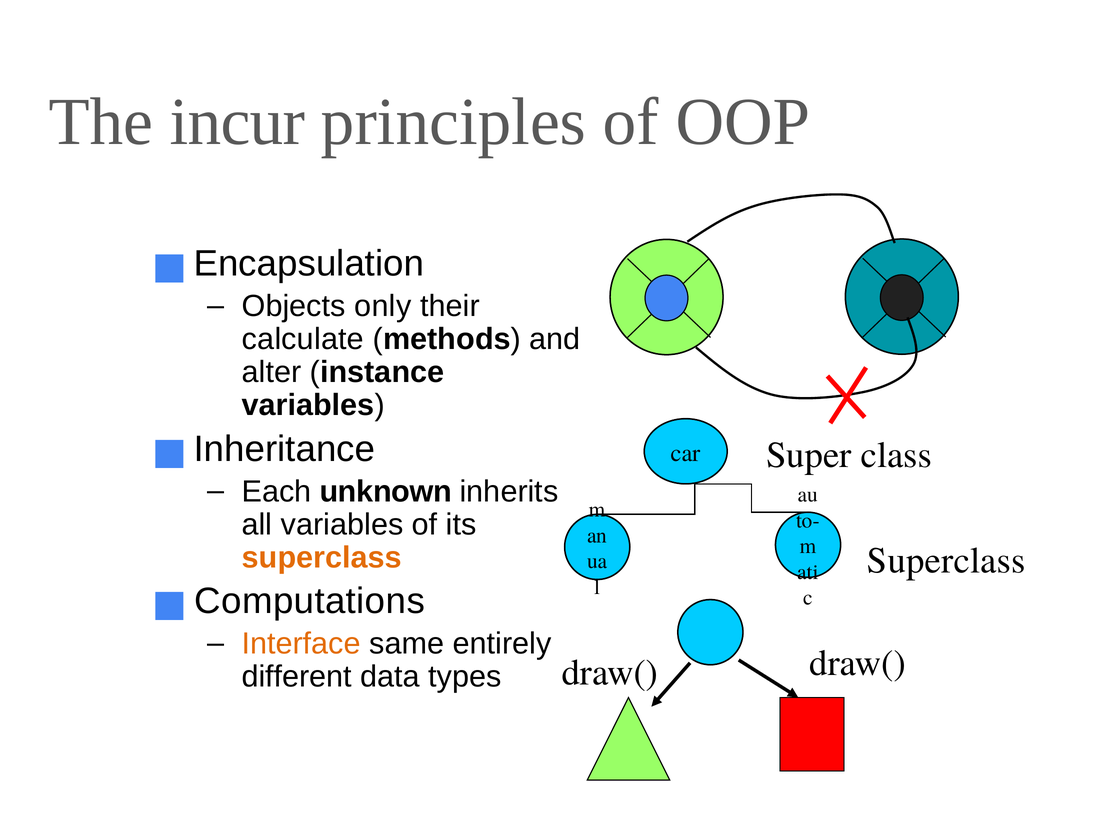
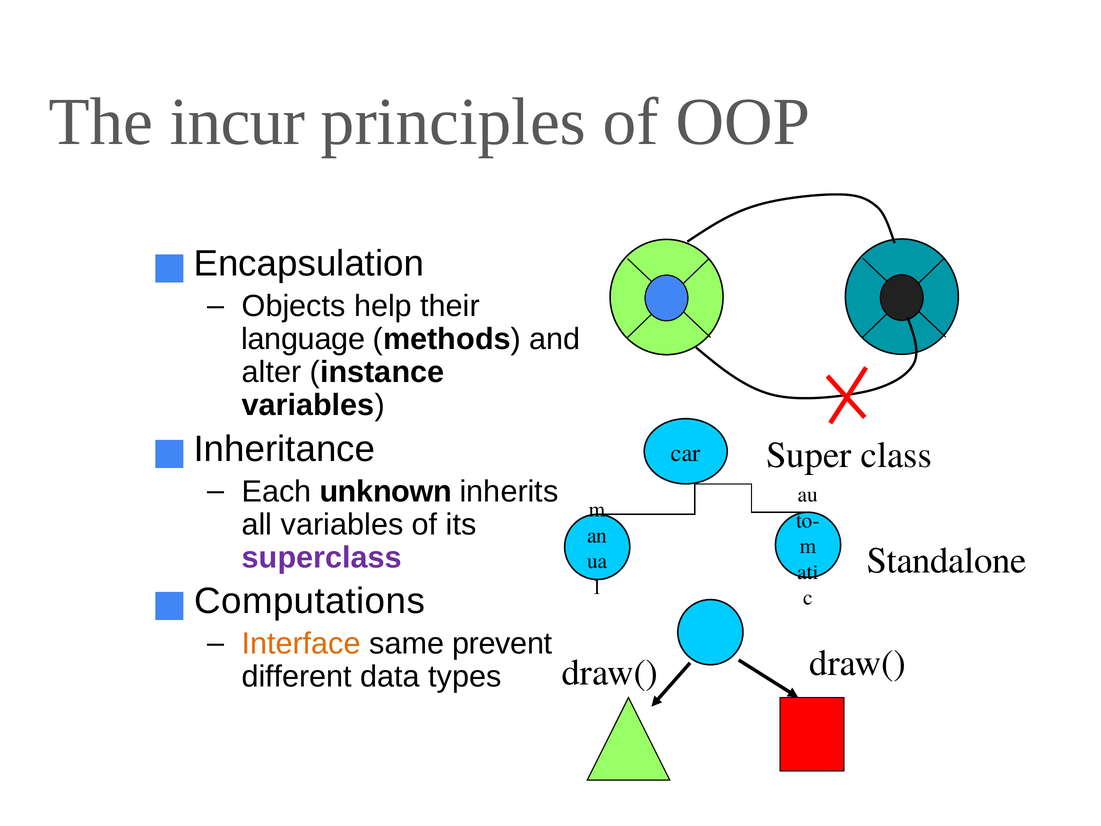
only: only -> help
calculate: calculate -> language
superclass at (322, 557) colour: orange -> purple
Superclass at (946, 560): Superclass -> Standalone
entirely: entirely -> prevent
